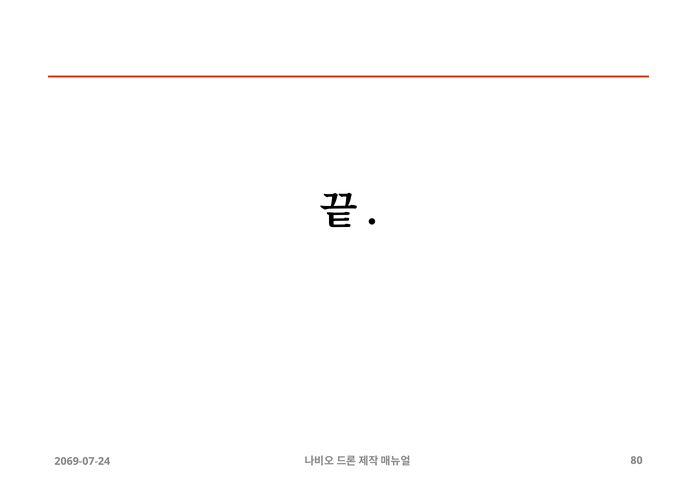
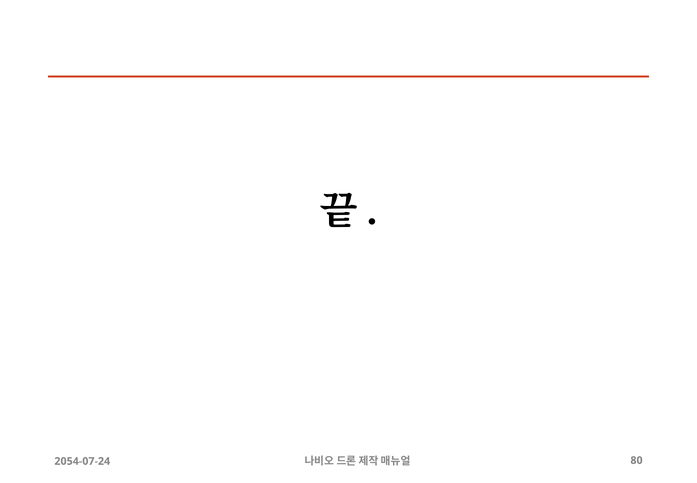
2069-07-24: 2069-07-24 -> 2054-07-24
